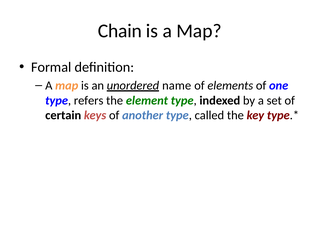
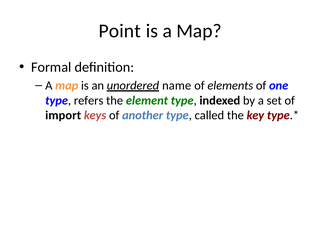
Chain: Chain -> Point
certain: certain -> import
